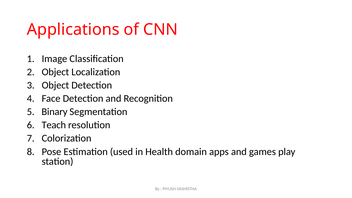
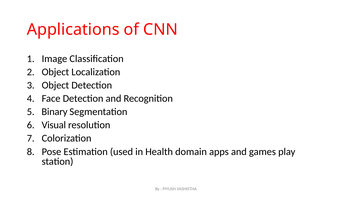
Teach: Teach -> Visual
